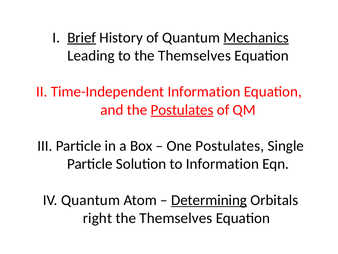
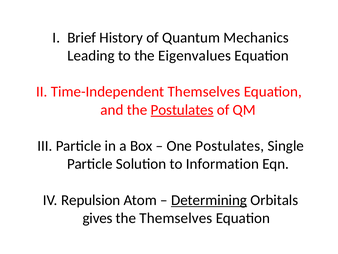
Brief underline: present -> none
Mechanics underline: present -> none
to the Themselves: Themselves -> Eigenvalues
Information at (204, 92): Information -> Themselves
Quantum at (91, 200): Quantum -> Repulsion
right: right -> gives
